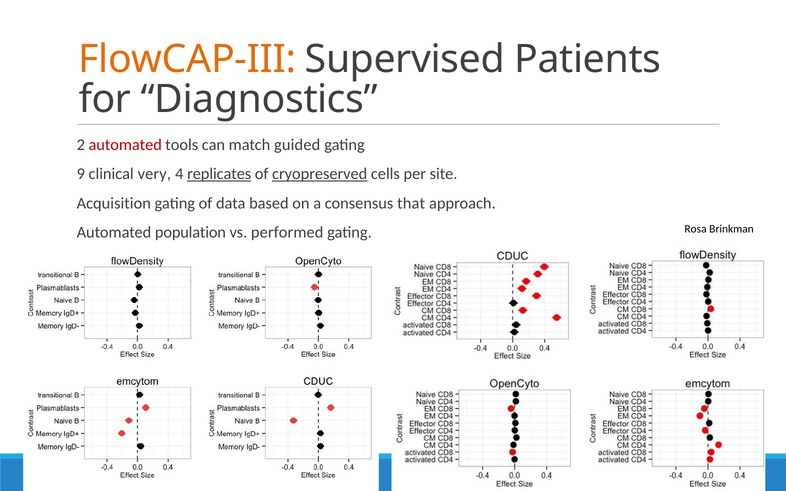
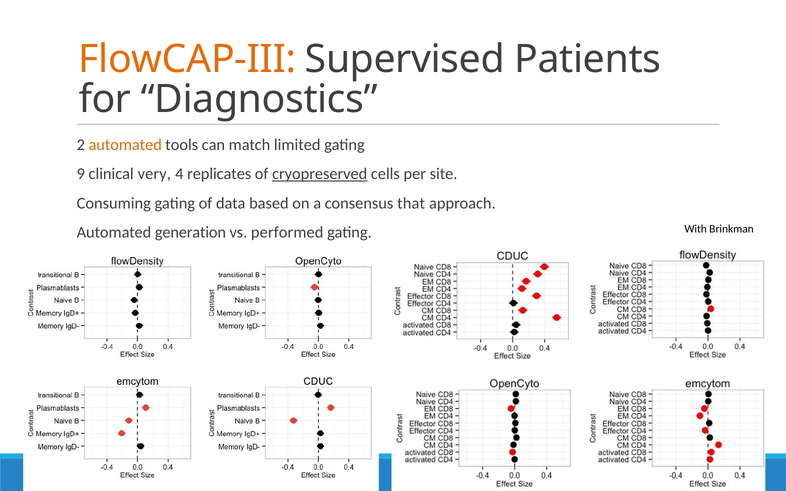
automated at (125, 145) colour: red -> orange
guided: guided -> limited
replicates underline: present -> none
Acquisition: Acquisition -> Consuming
population: population -> generation
Rosa: Rosa -> With
